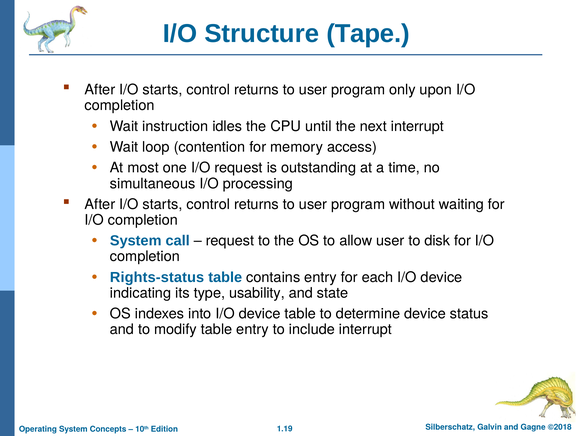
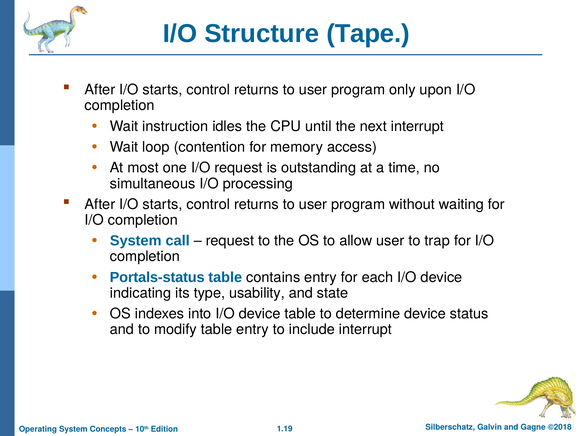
disk: disk -> trap
Rights-status: Rights-status -> Portals-status
